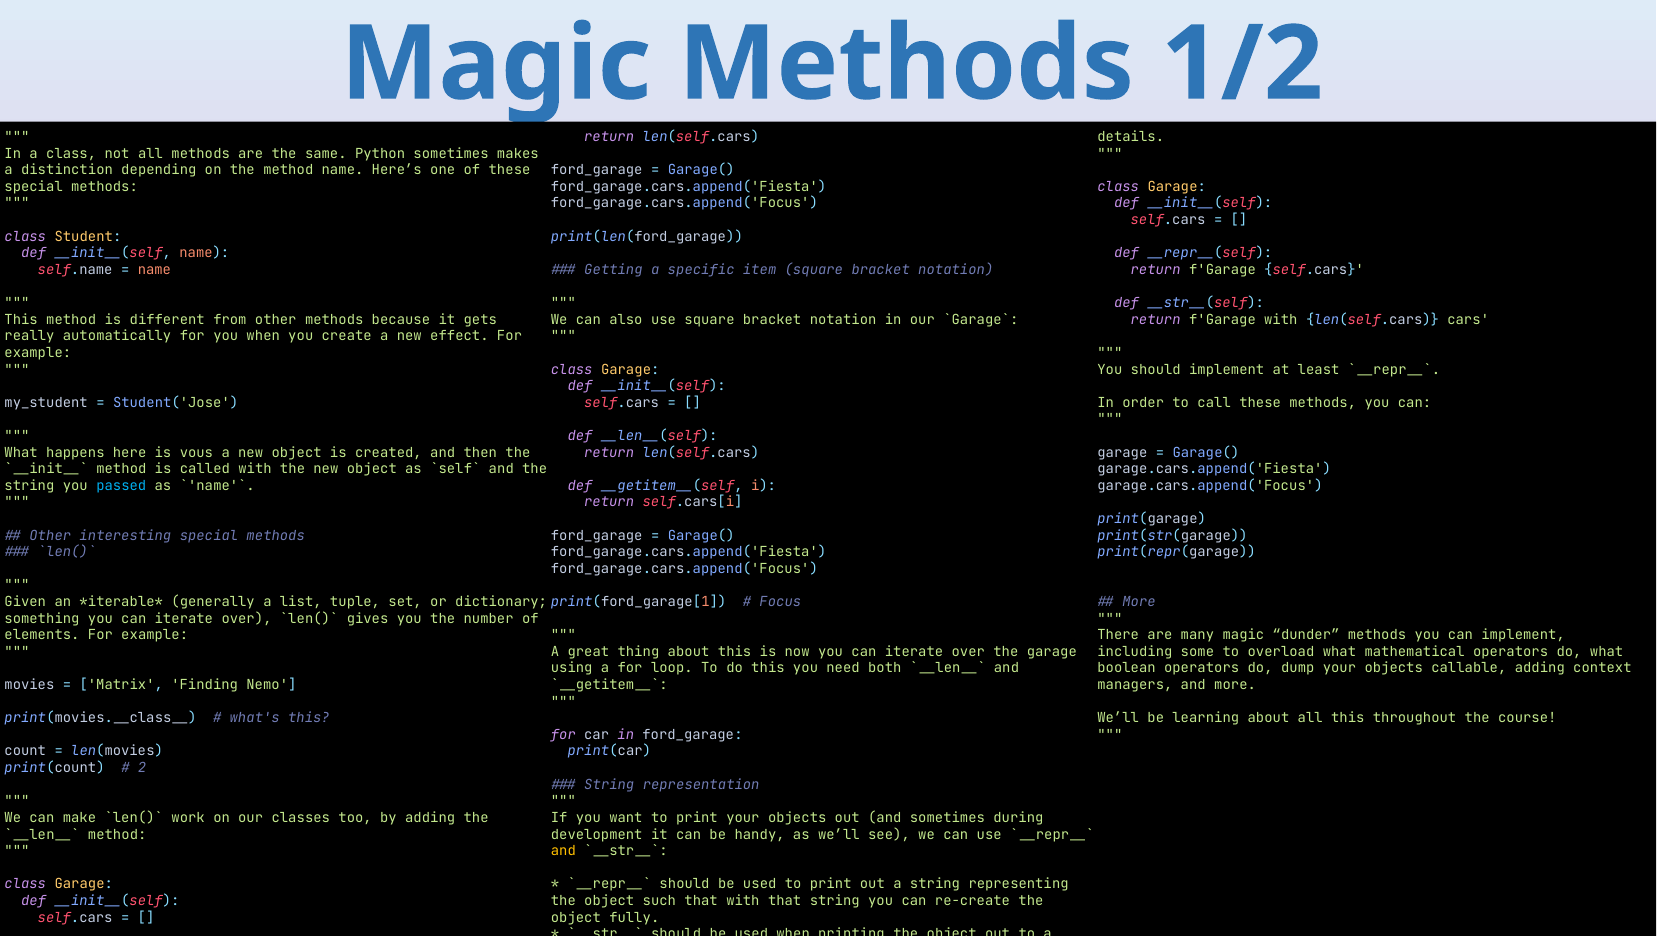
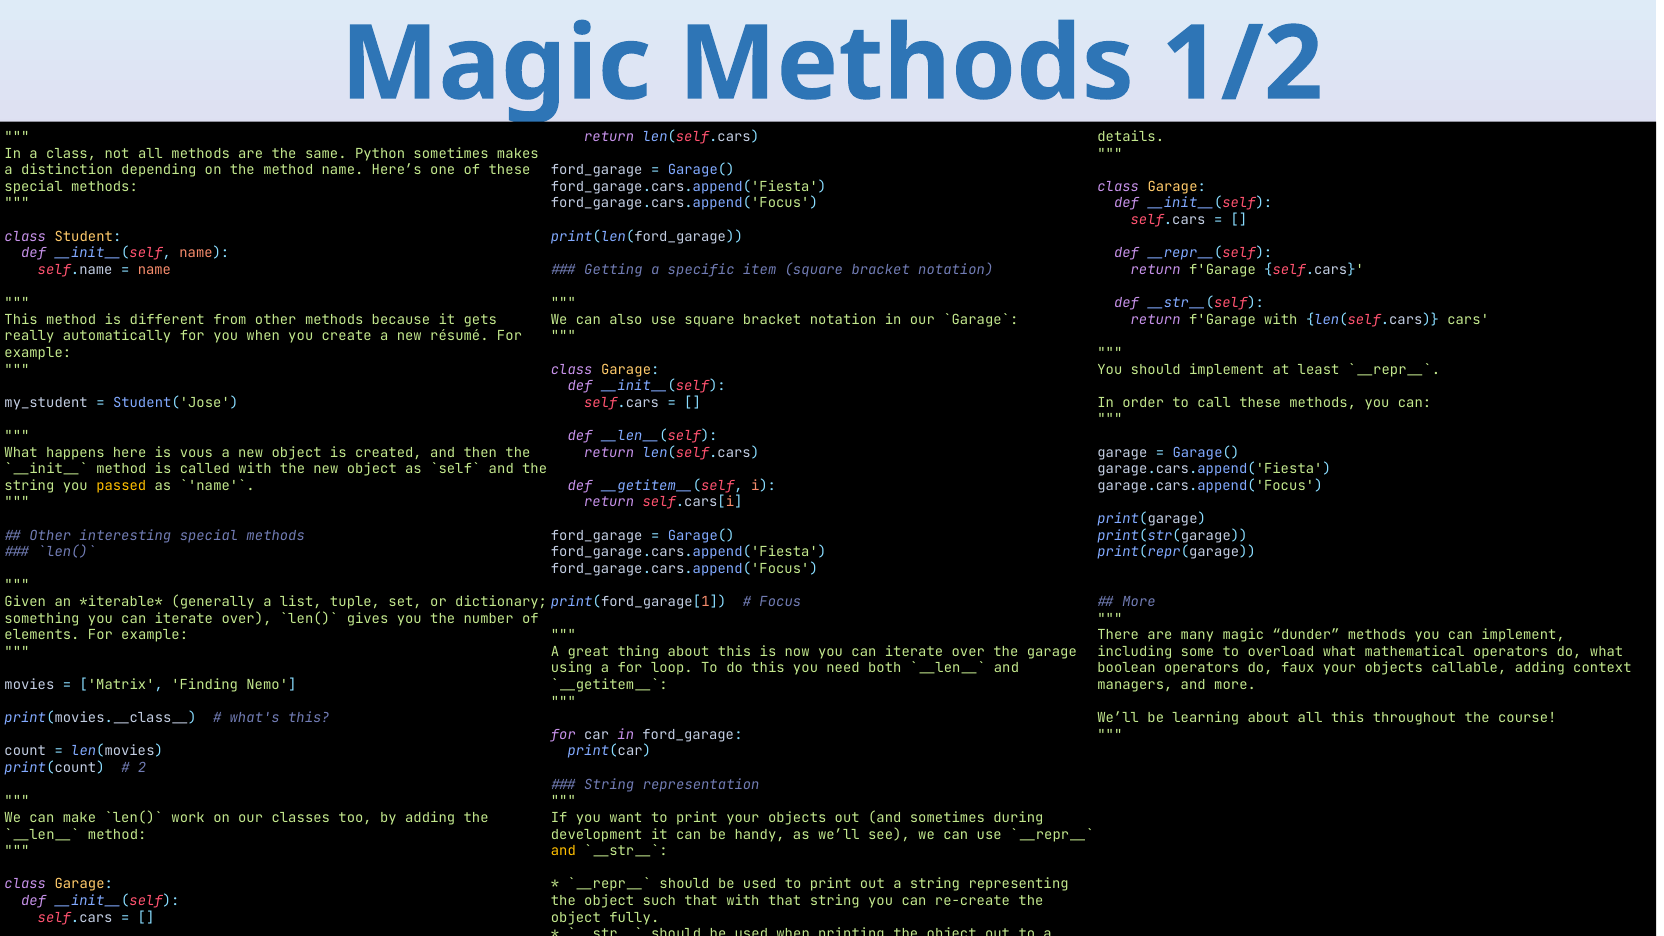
effect: effect -> résumé
passed colour: light blue -> yellow
dump: dump -> faux
